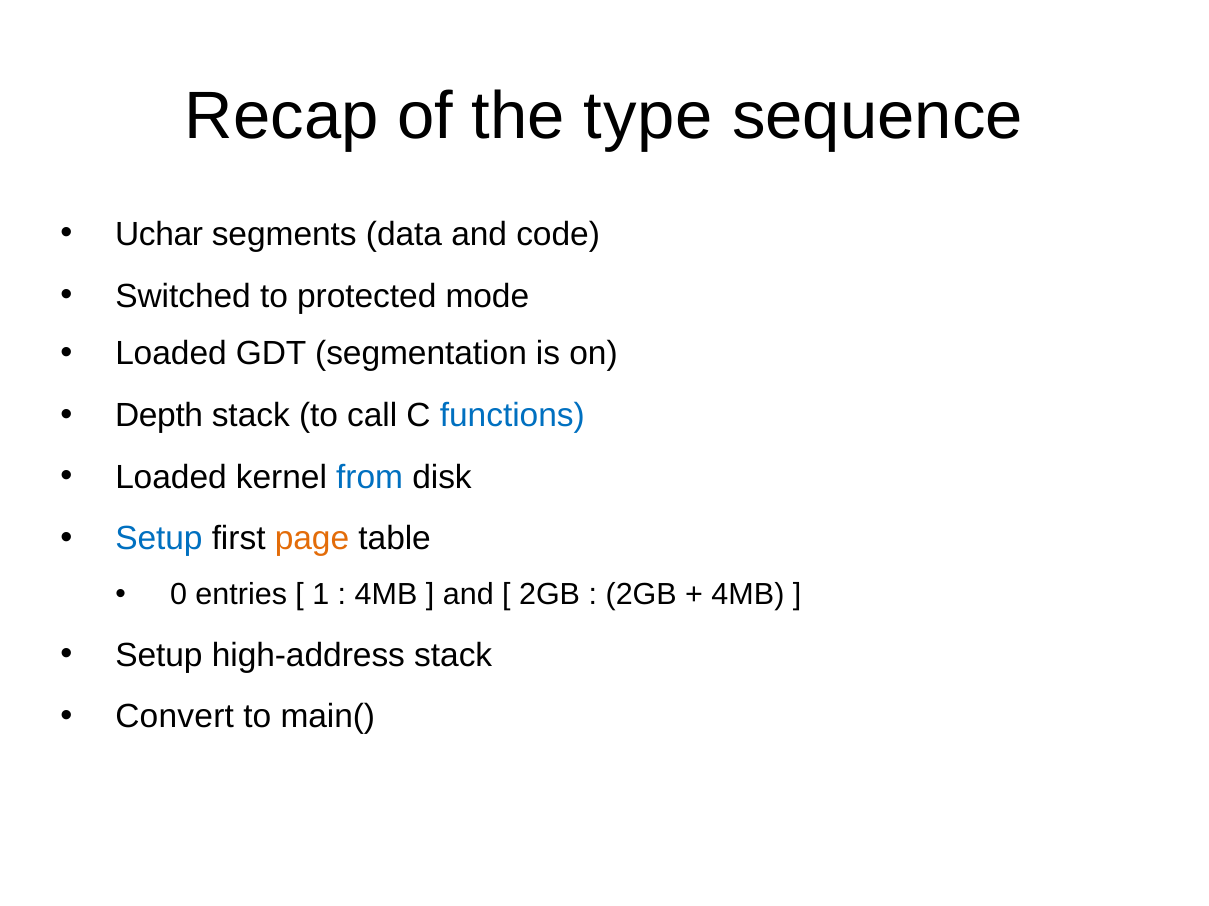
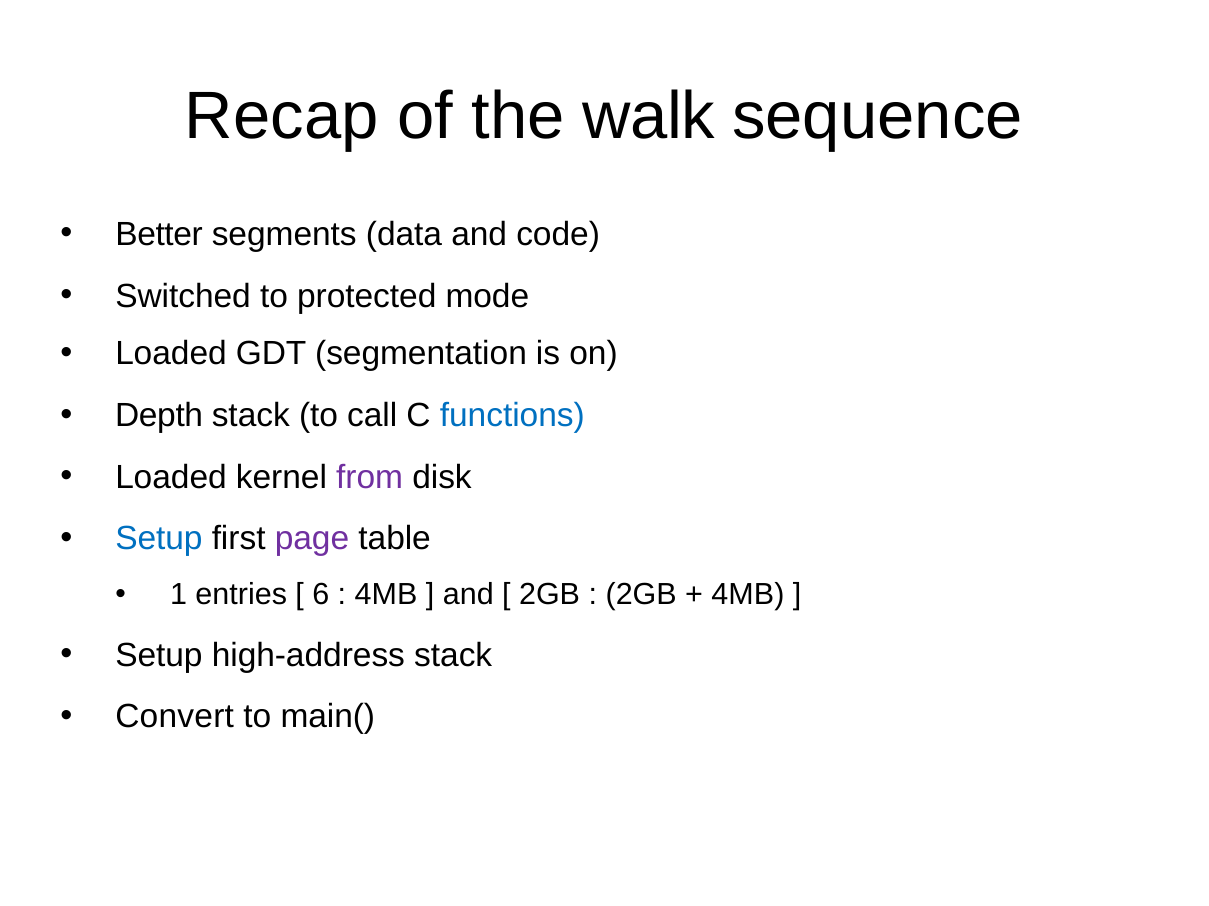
type: type -> walk
Uchar: Uchar -> Better
from colour: blue -> purple
page colour: orange -> purple
0: 0 -> 1
1: 1 -> 6
